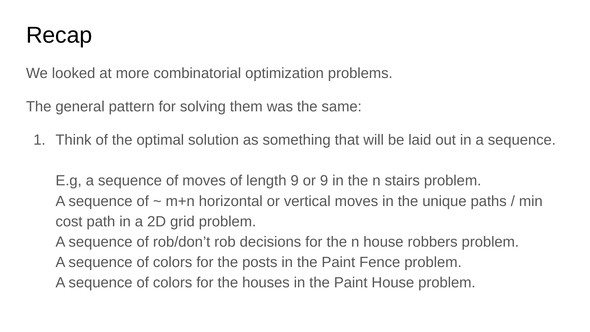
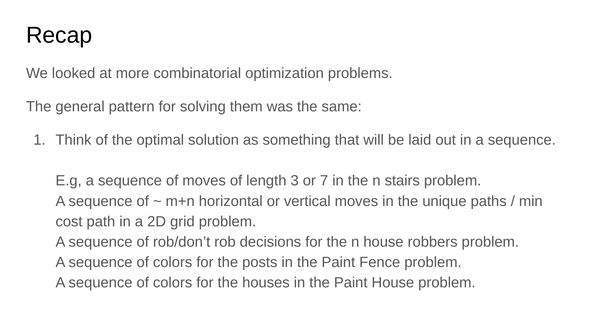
length 9: 9 -> 3
or 9: 9 -> 7
